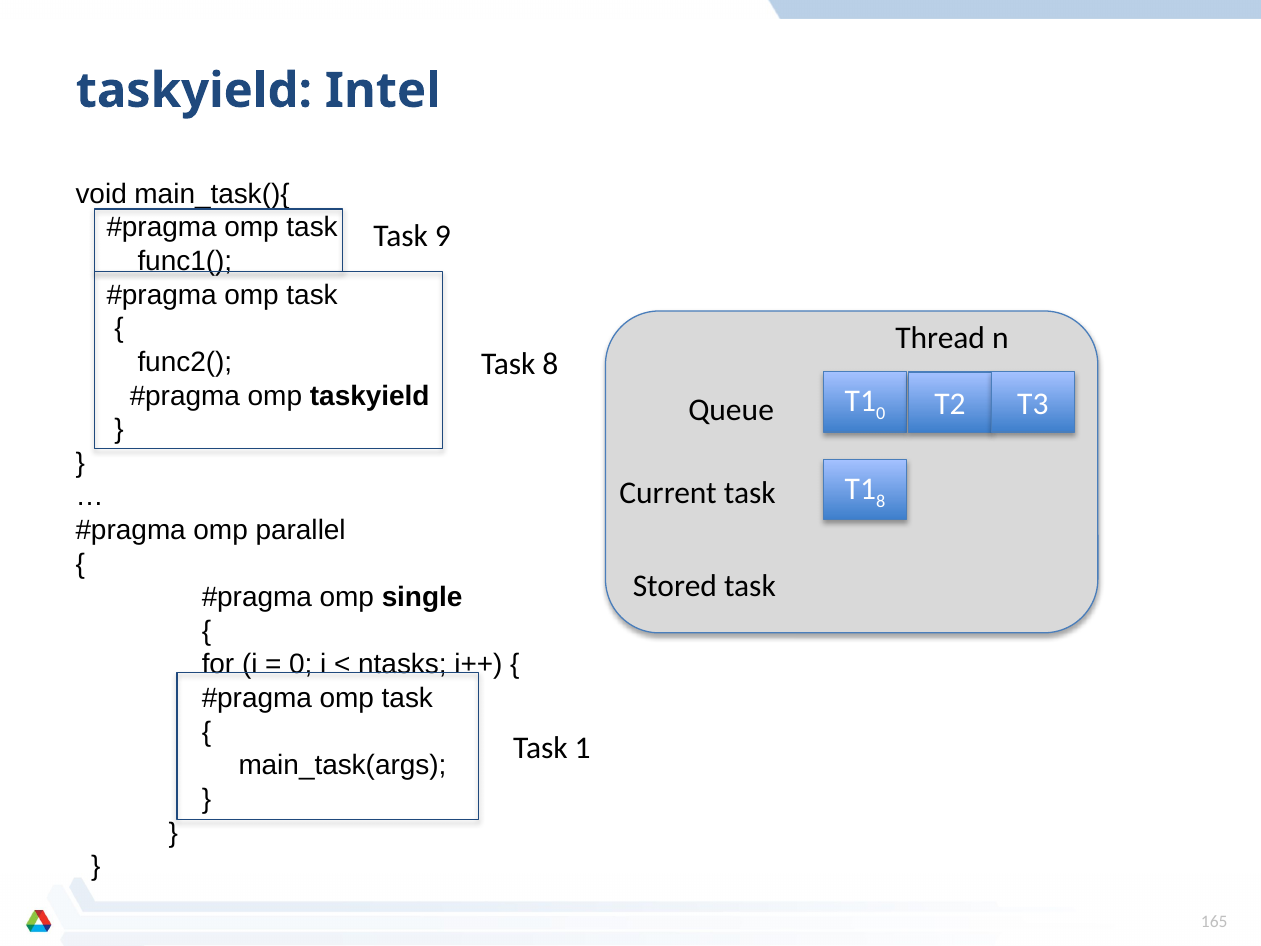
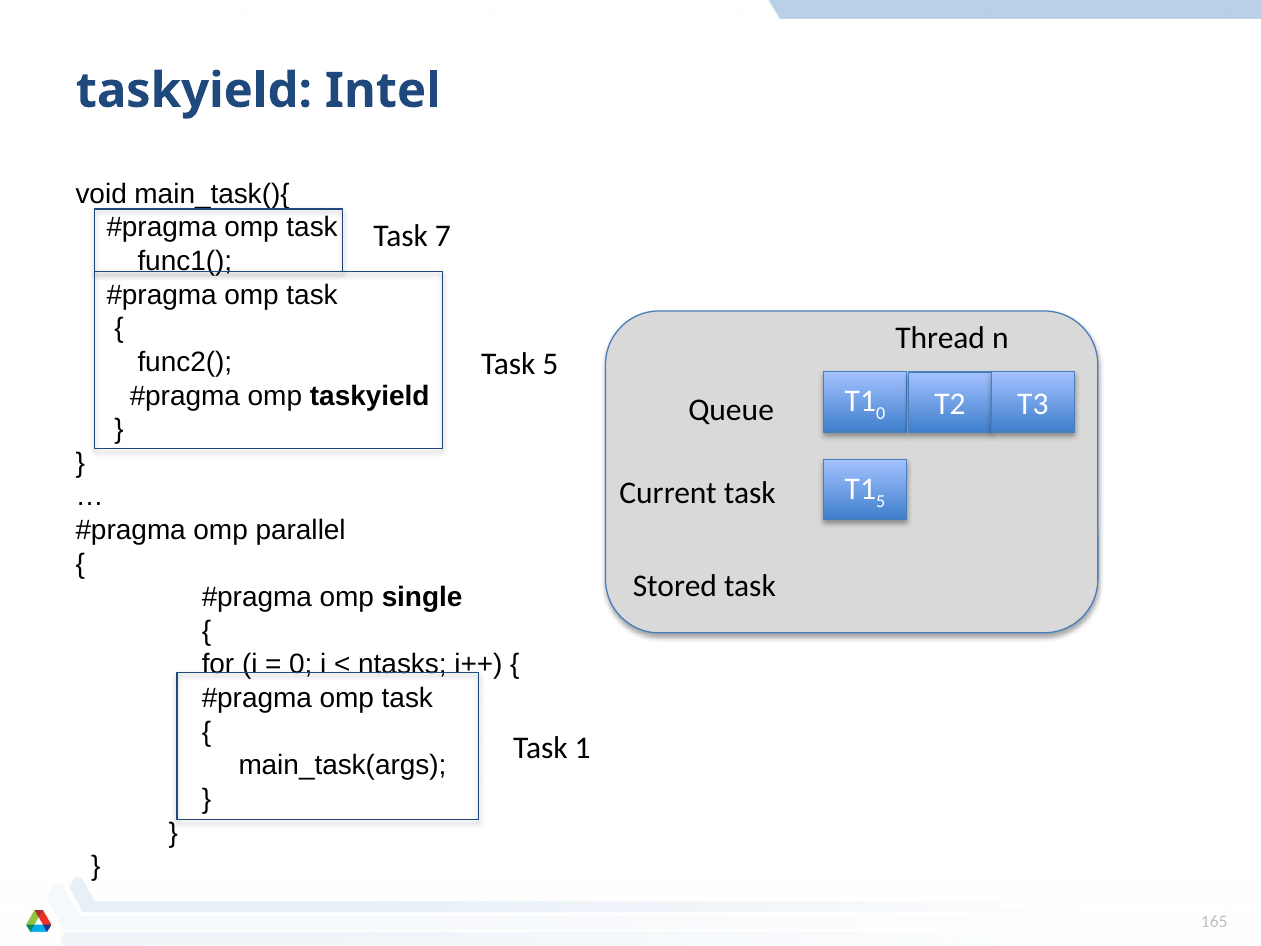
9: 9 -> 7
Task 8: 8 -> 5
8 at (881, 501): 8 -> 5
